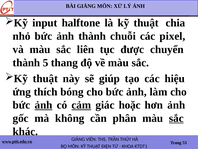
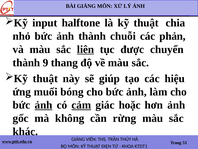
pixel: pixel -> phản
liên underline: none -> present
5: 5 -> 9
thích: thích -> muối
phân: phân -> rừng
sắc at (176, 118) underline: present -> none
